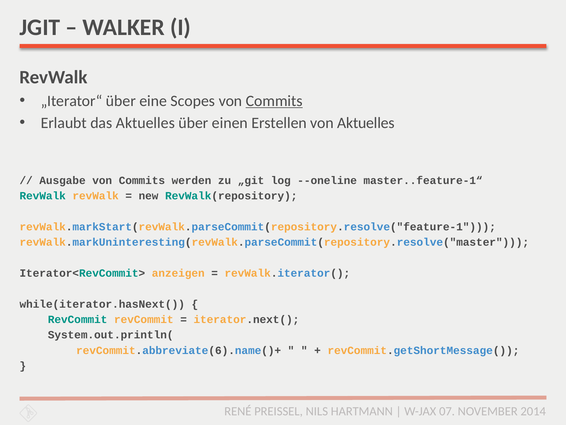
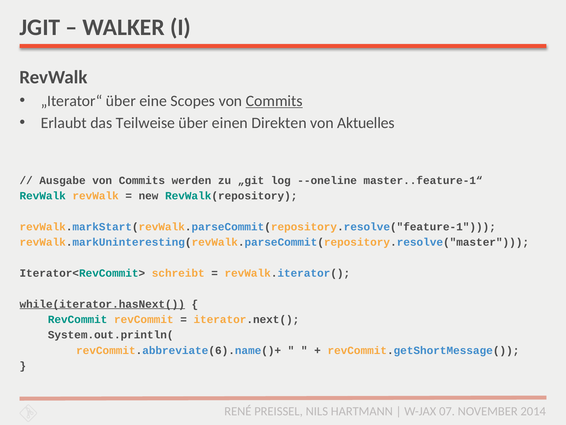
das Aktuelles: Aktuelles -> Teilweise
Erstellen: Erstellen -> Direkten
anzeigen: anzeigen -> schreibt
while(iterator.hasNext( underline: none -> present
